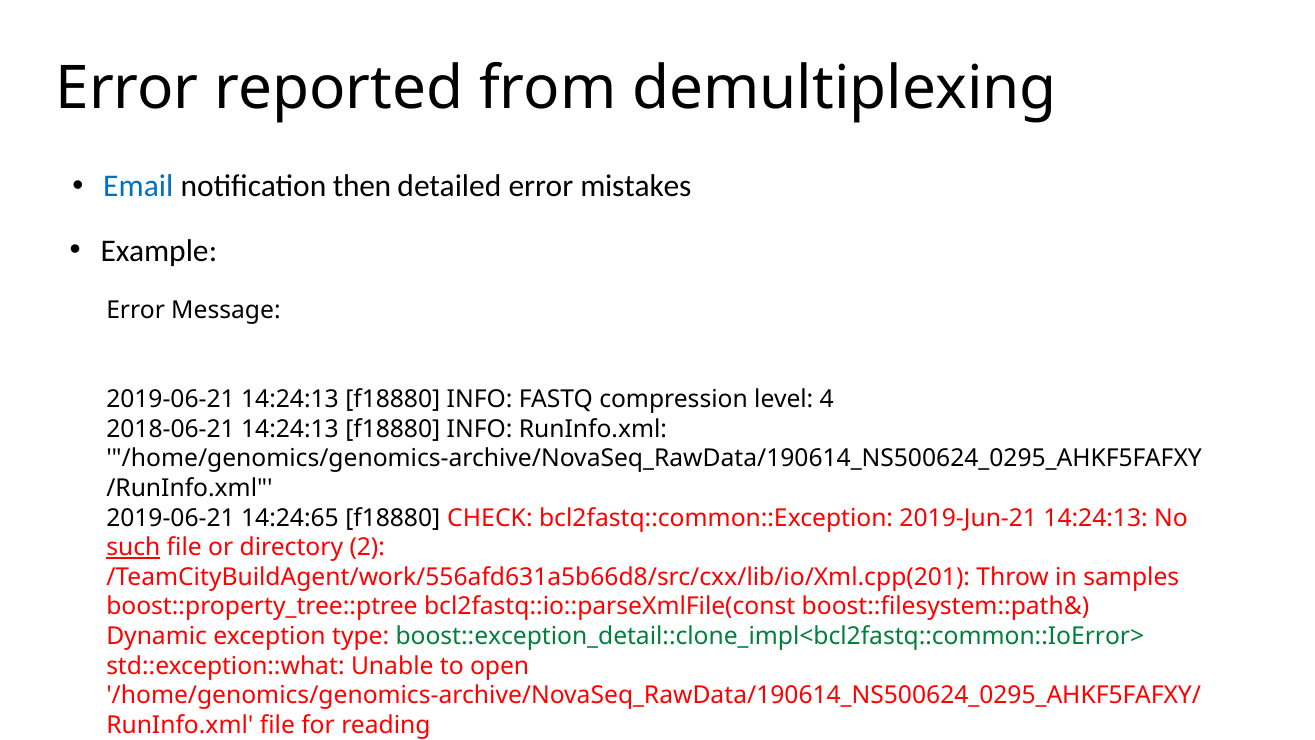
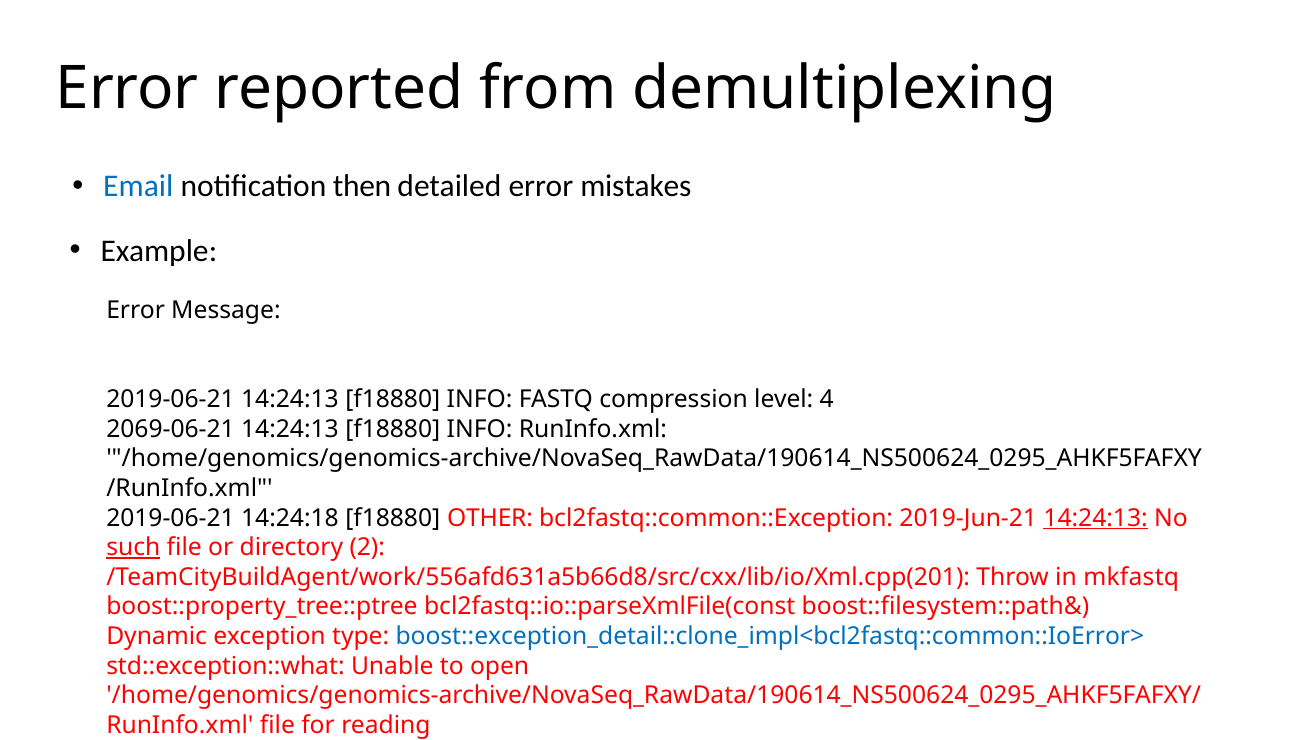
2018-06-21: 2018-06-21 -> 2069-06-21
14:24:65: 14:24:65 -> 14:24:18
CHECK: CHECK -> OTHER
14:24:13 at (1096, 518) underline: none -> present
samples: samples -> mkfastq
boost::exception_detail::clone_impl<bcl2fastq::common::IoError> colour: green -> blue
